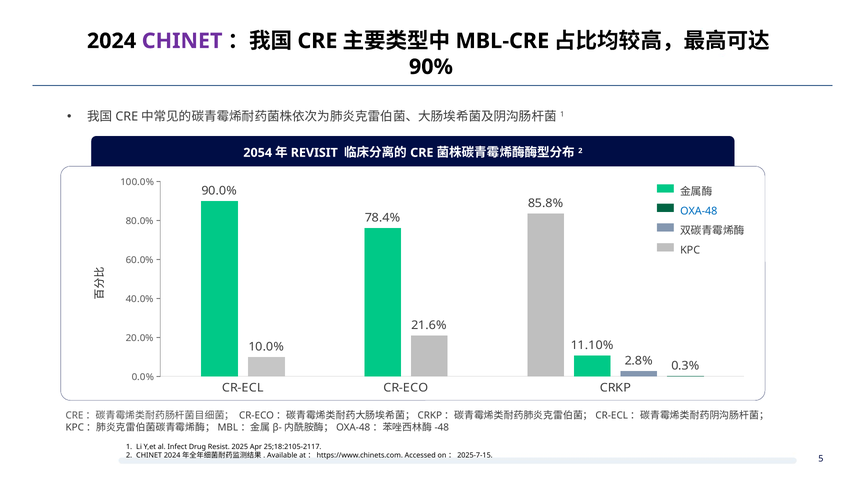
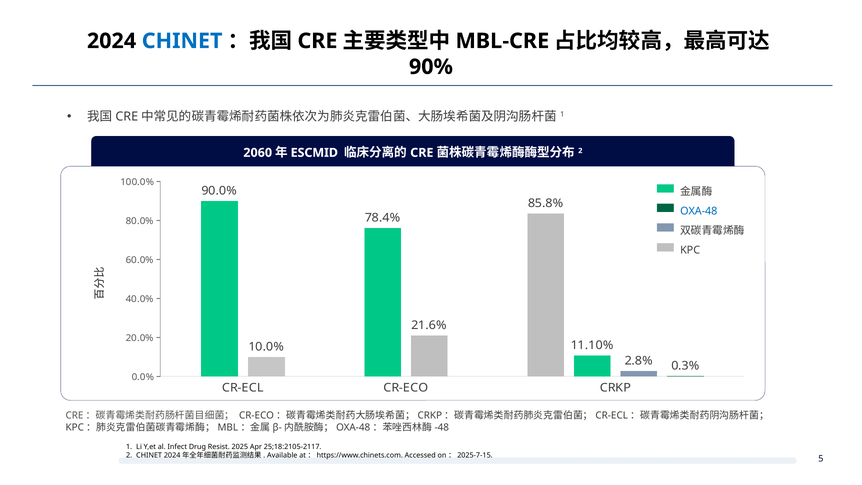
CHINET at (182, 41) colour: purple -> blue
2054: 2054 -> 2060
REVISIT: REVISIT -> ESCMID
